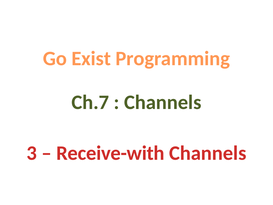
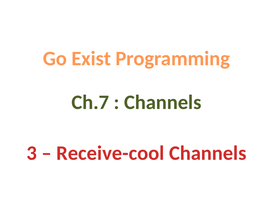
Receive-with: Receive-with -> Receive-cool
